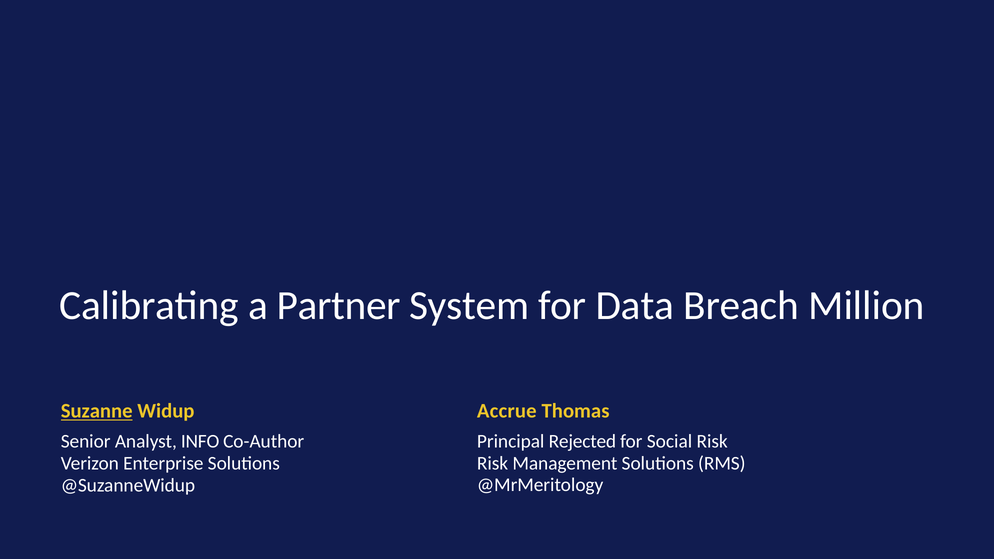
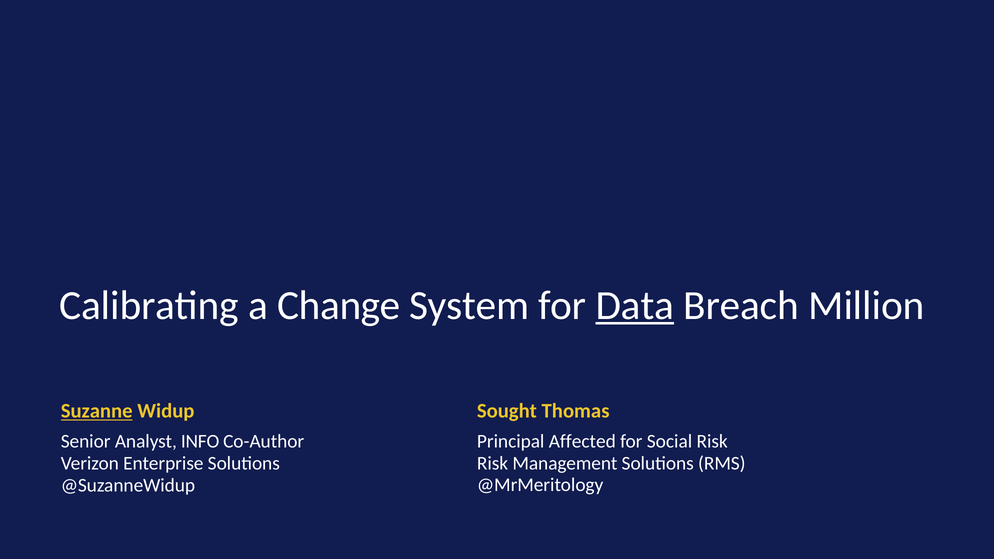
Partner: Partner -> Change
Data underline: none -> present
Accrue: Accrue -> Sought
Rejected: Rejected -> Affected
